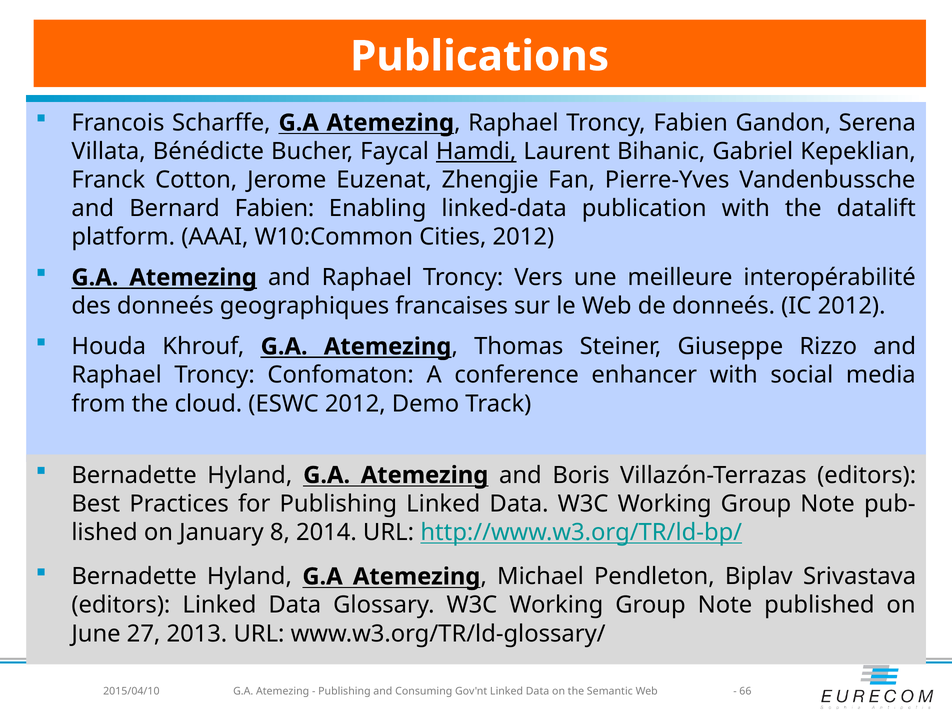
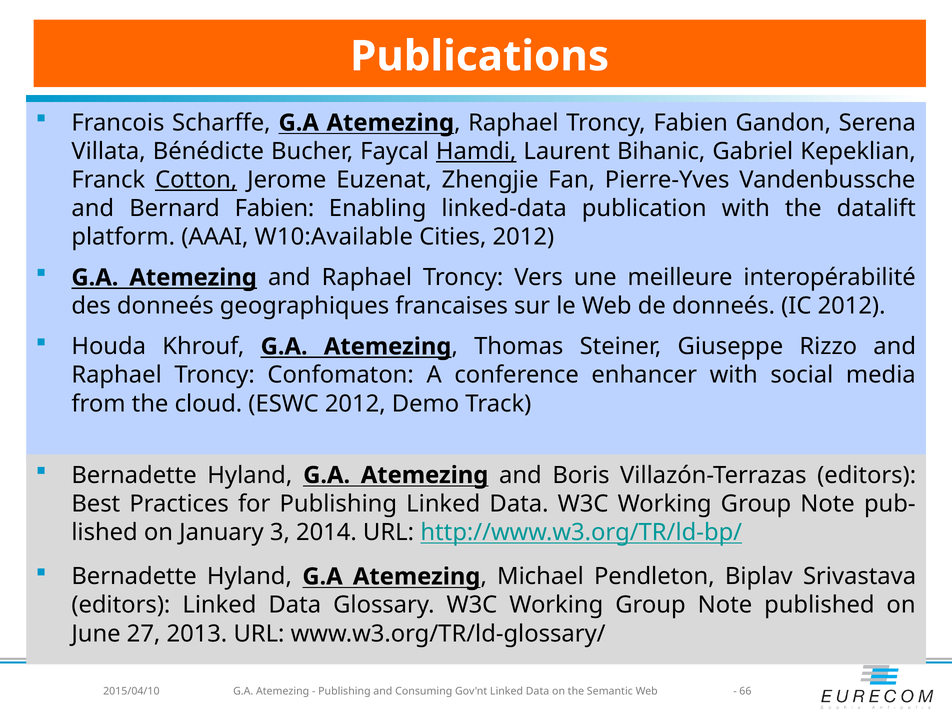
Cotton underline: none -> present
W10:Common: W10:Common -> W10:Available
8: 8 -> 3
